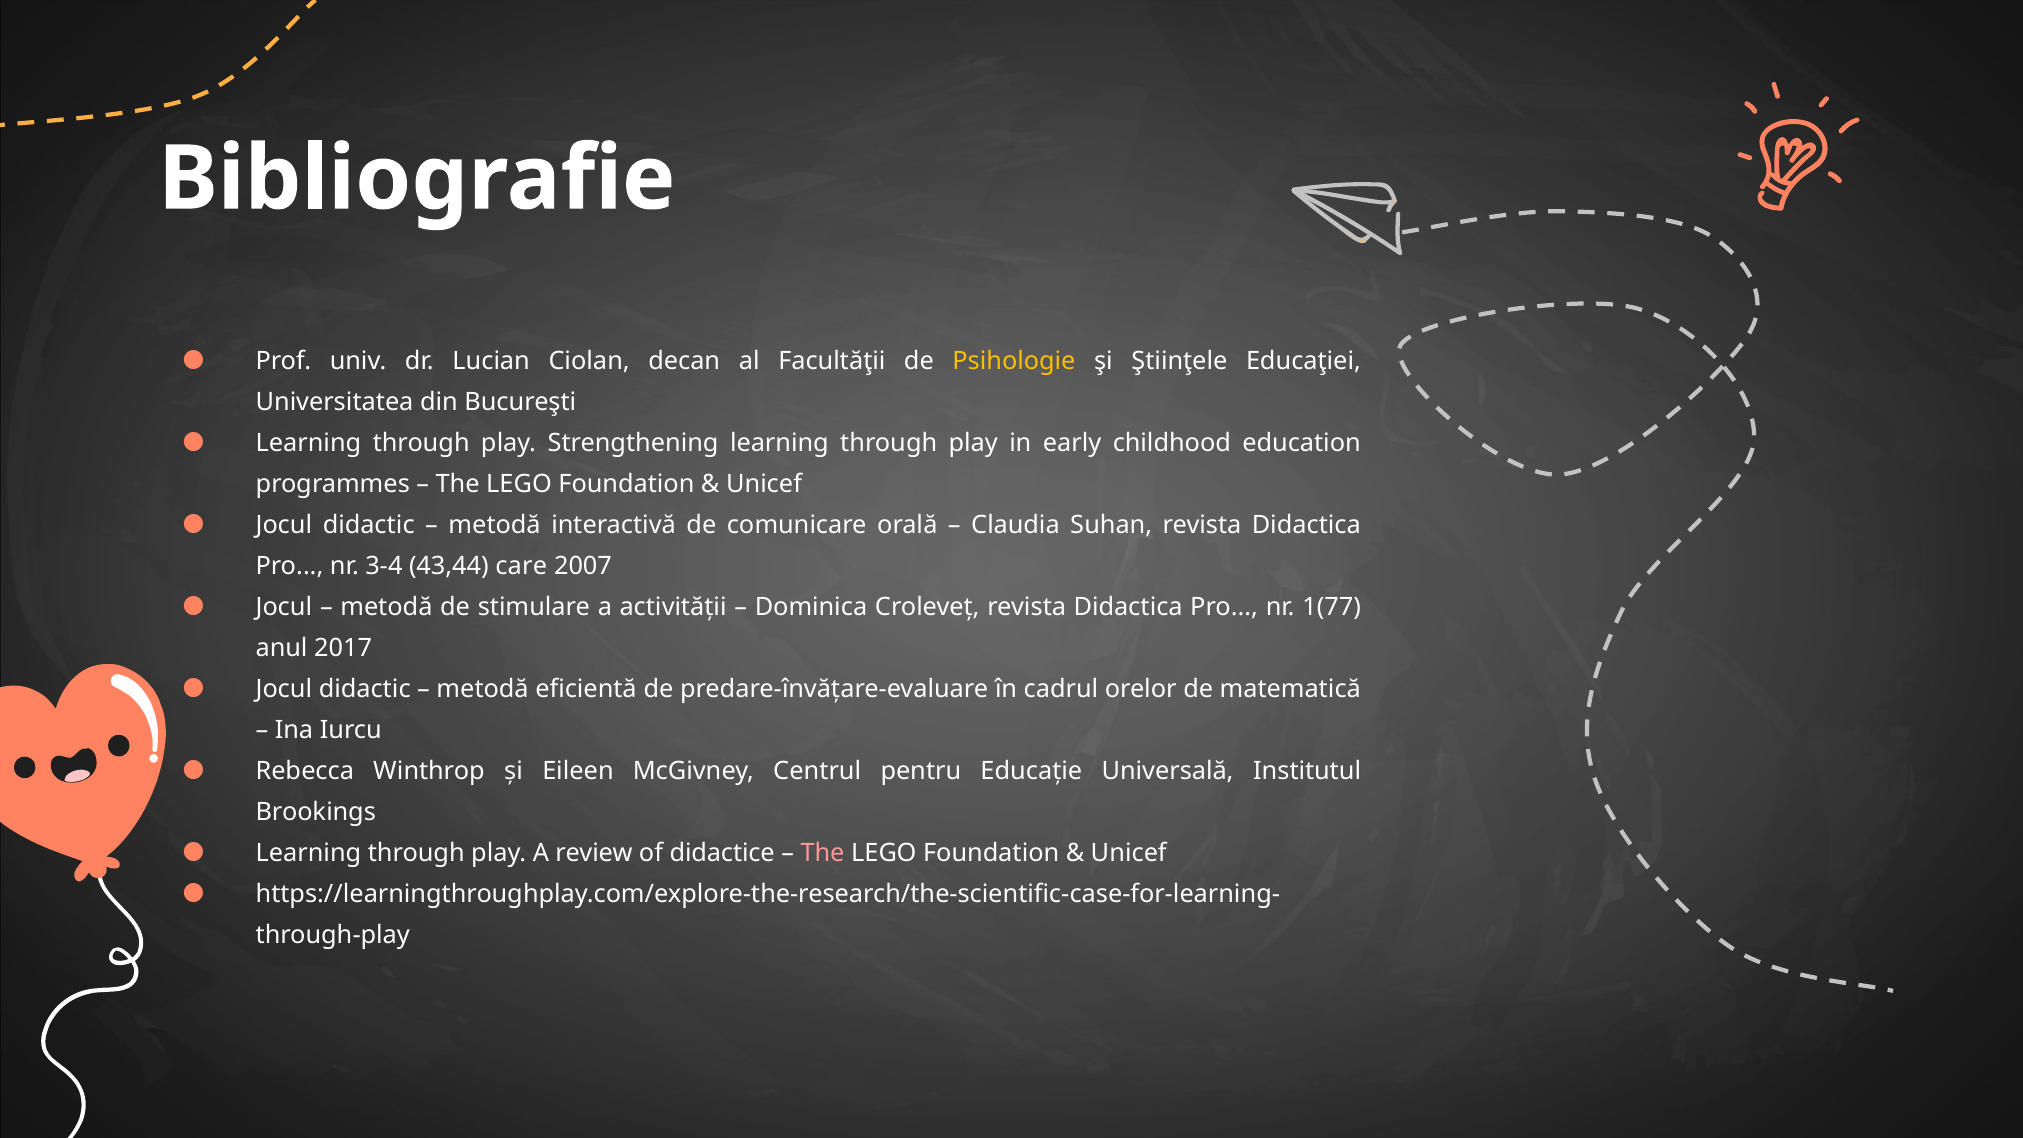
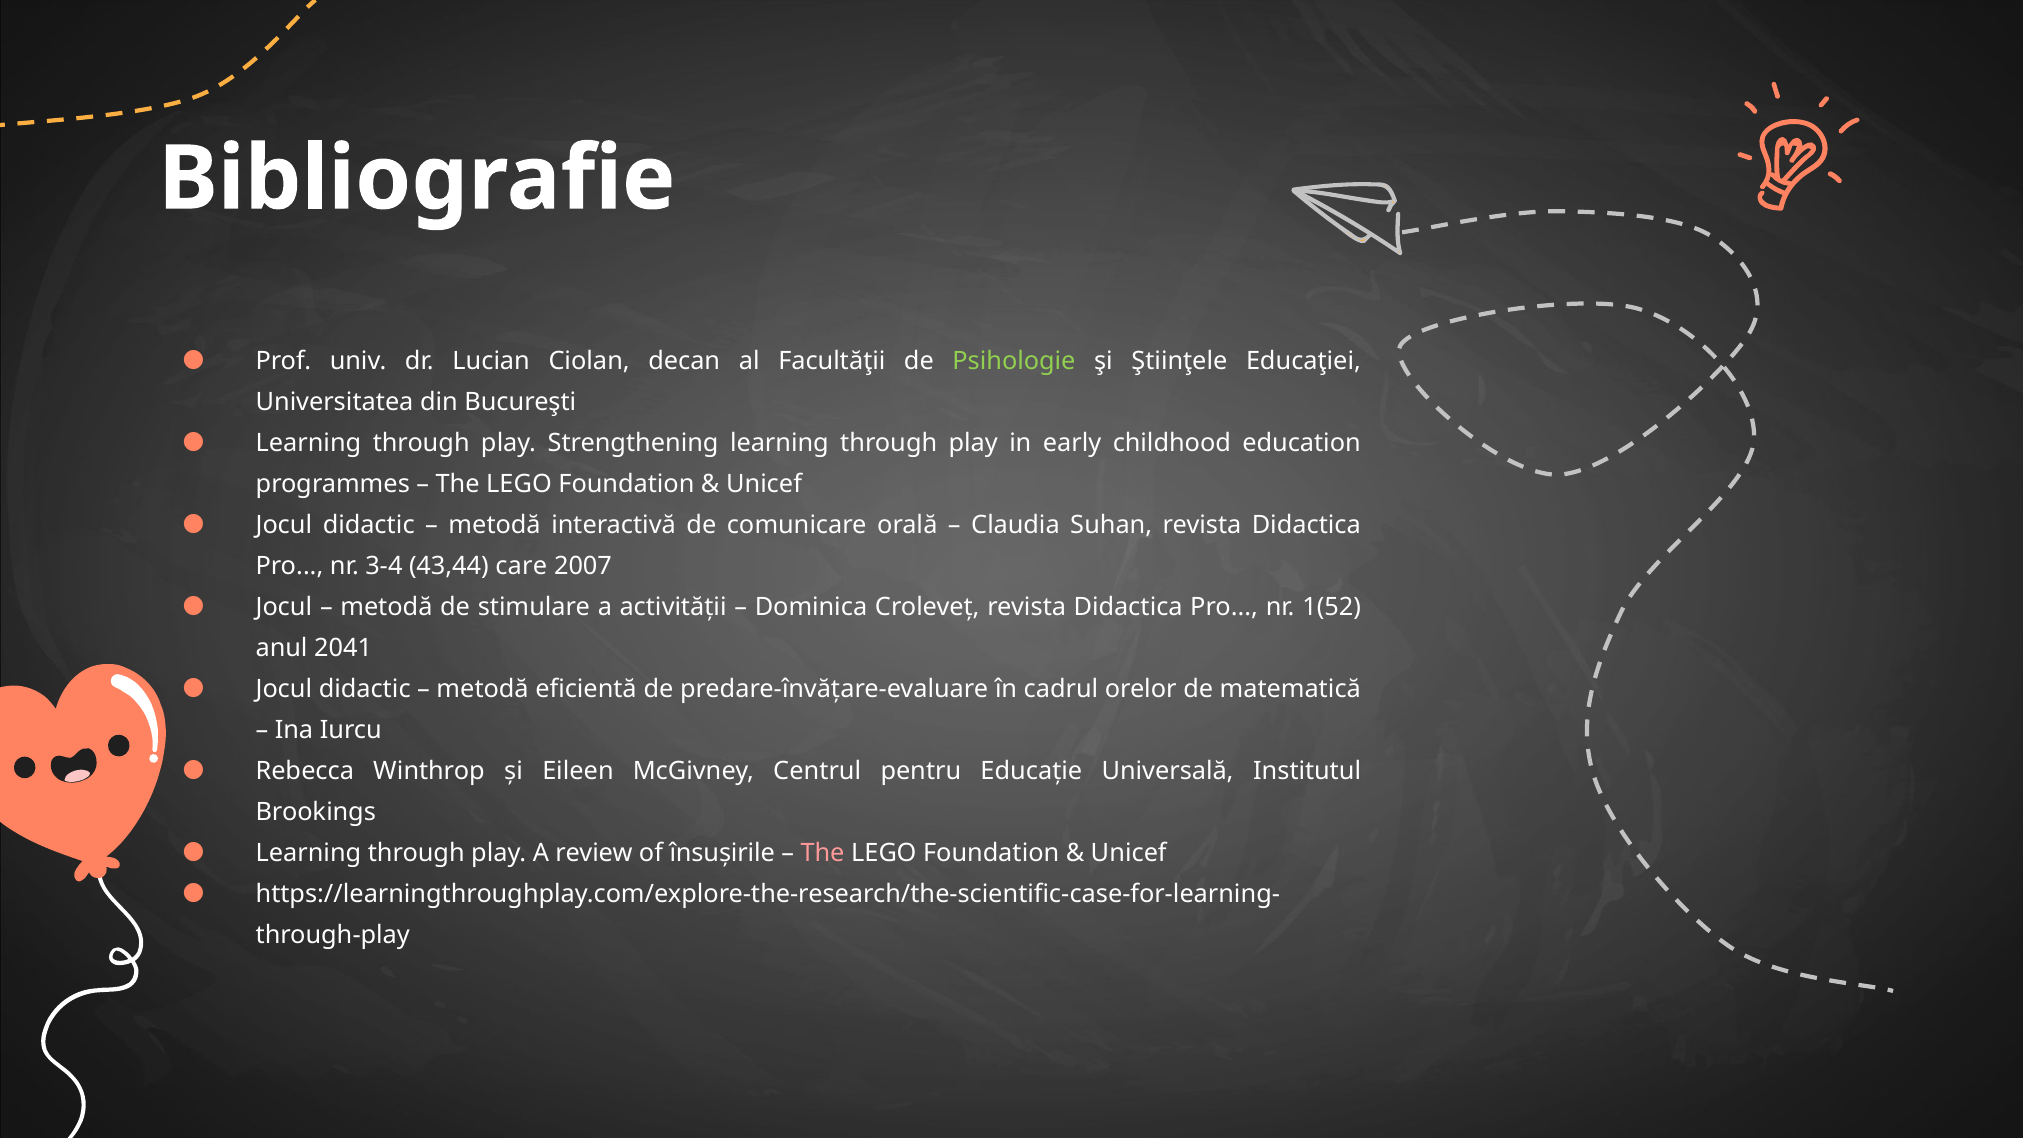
Psihologie colour: yellow -> light green
1(77: 1(77 -> 1(52
2017: 2017 -> 2041
didactice: didactice -> însușirile
